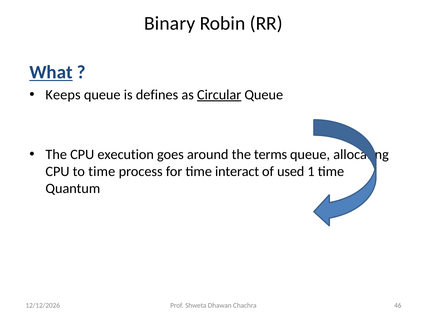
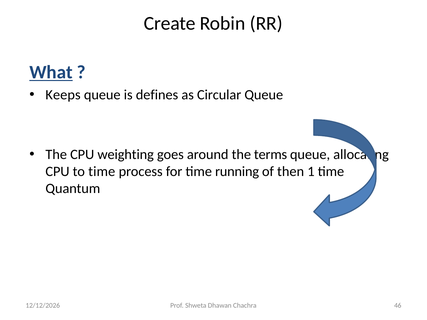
Binary: Binary -> Create
Circular underline: present -> none
execution: execution -> weighting
interact: interact -> running
used: used -> then
